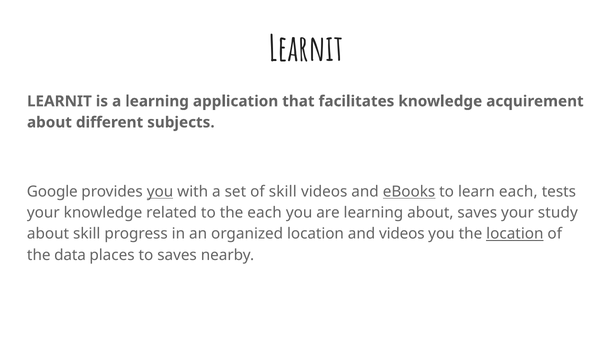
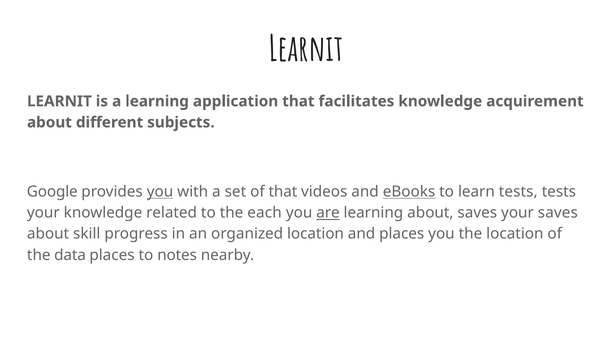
of skill: skill -> that
learn each: each -> tests
are underline: none -> present
your study: study -> saves
and videos: videos -> places
location at (515, 234) underline: present -> none
to saves: saves -> notes
